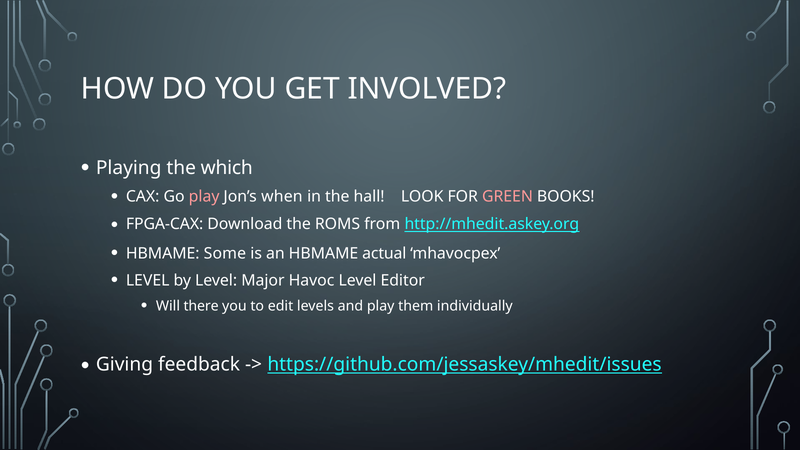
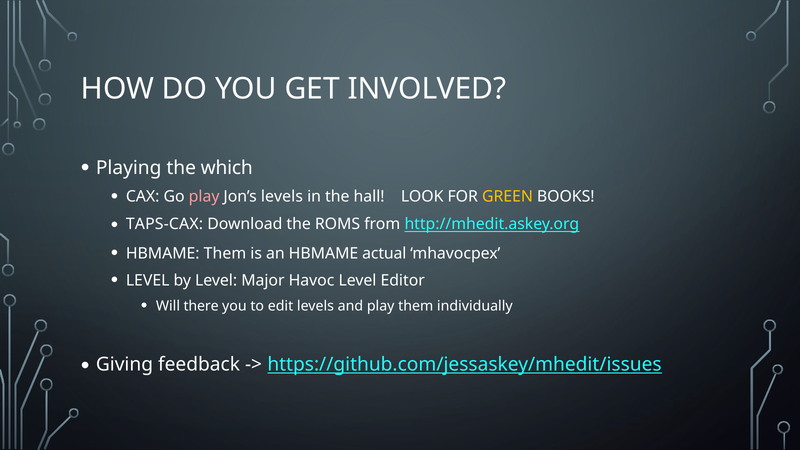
Jon’s when: when -> levels
GREEN colour: pink -> yellow
FPGA-CAX: FPGA-CAX -> TAPS-CAX
HBMAME Some: Some -> Them
